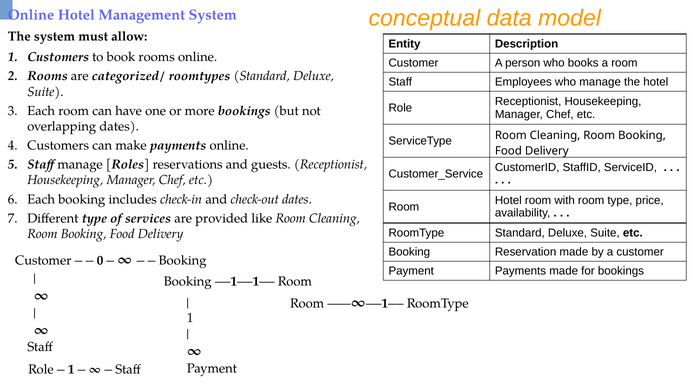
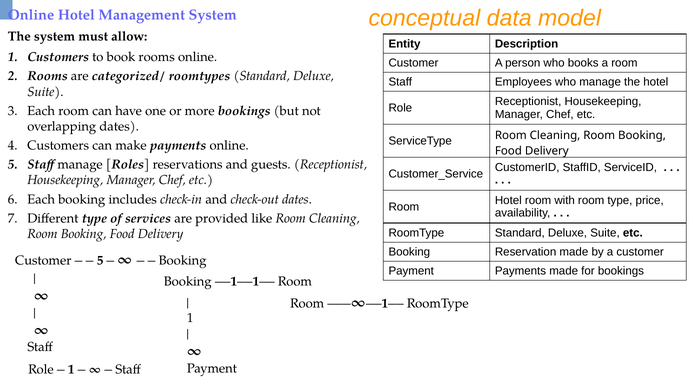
0 at (100, 260): 0 -> 5
